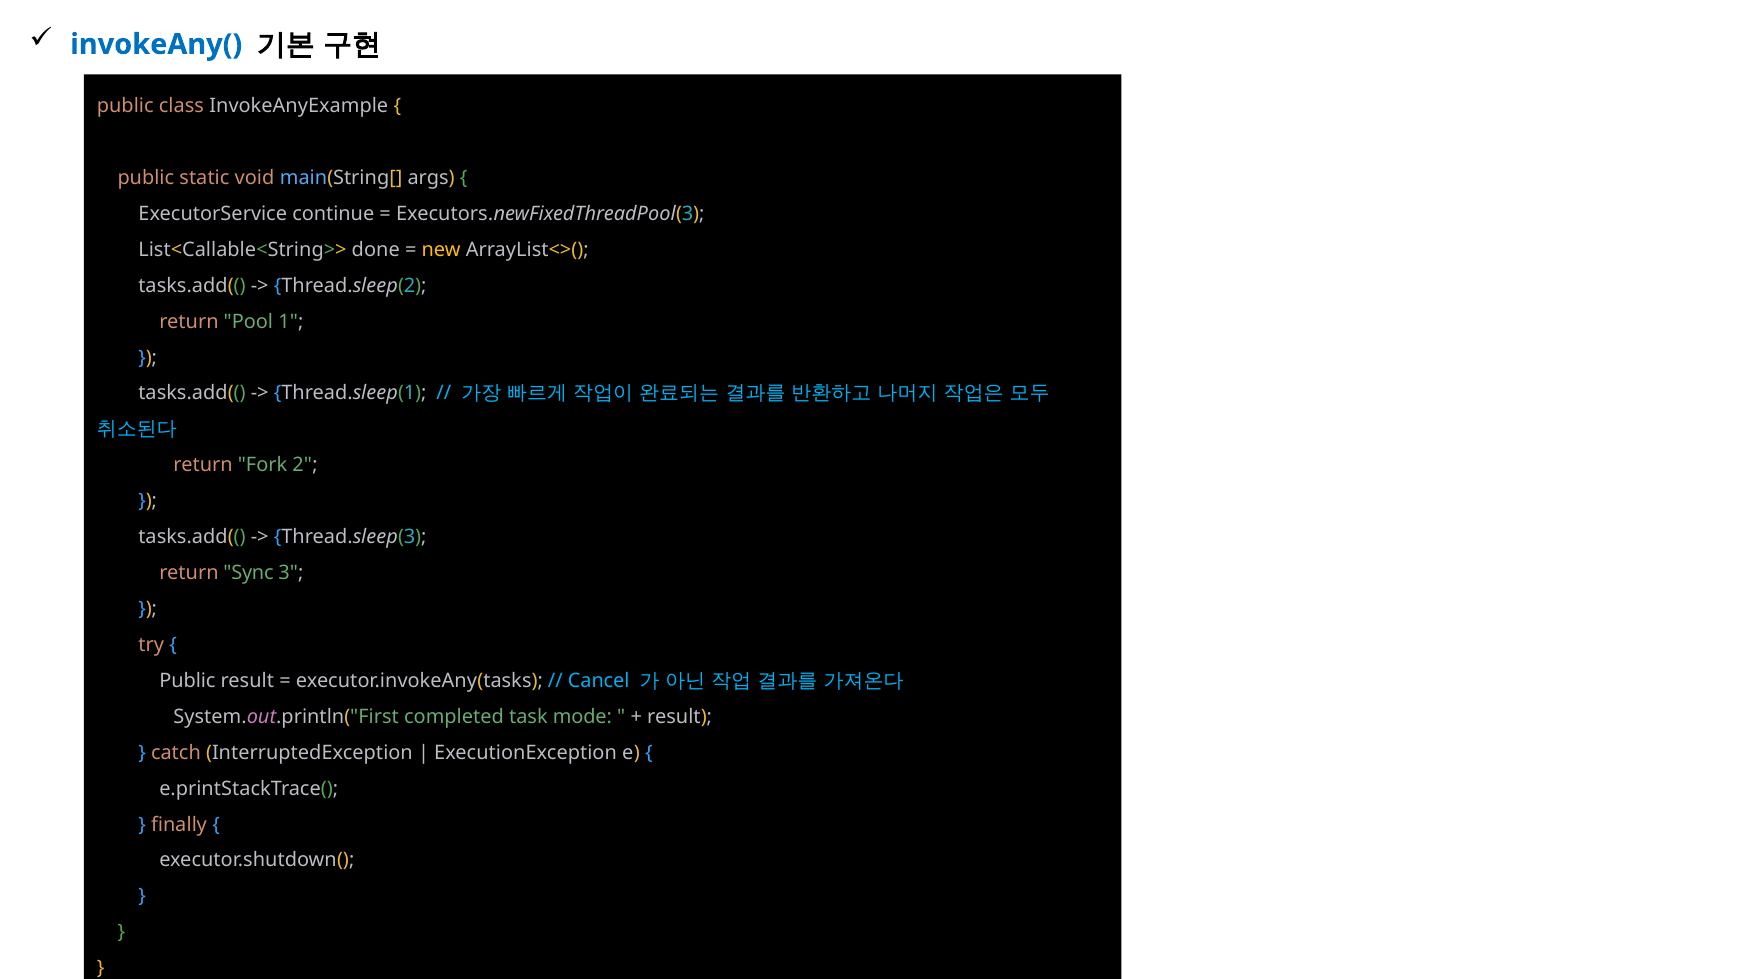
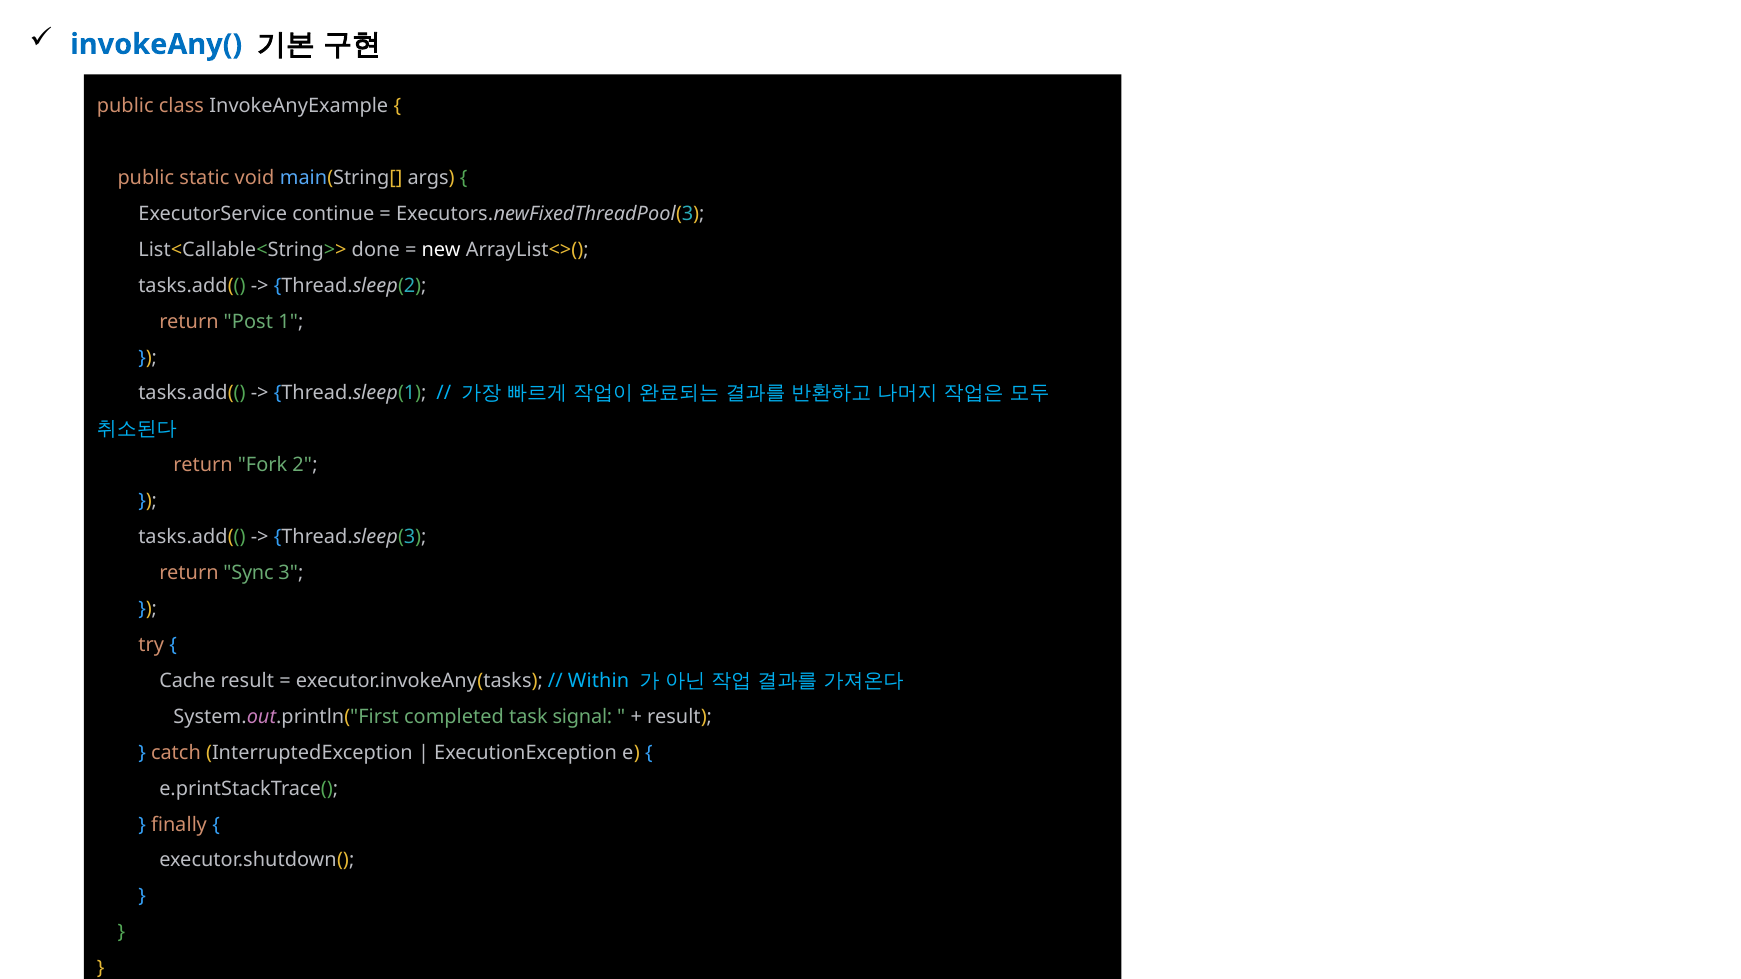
new colour: yellow -> white
Pool: Pool -> Post
Public at (187, 681): Public -> Cache
Cancel: Cancel -> Within
mode: mode -> signal
